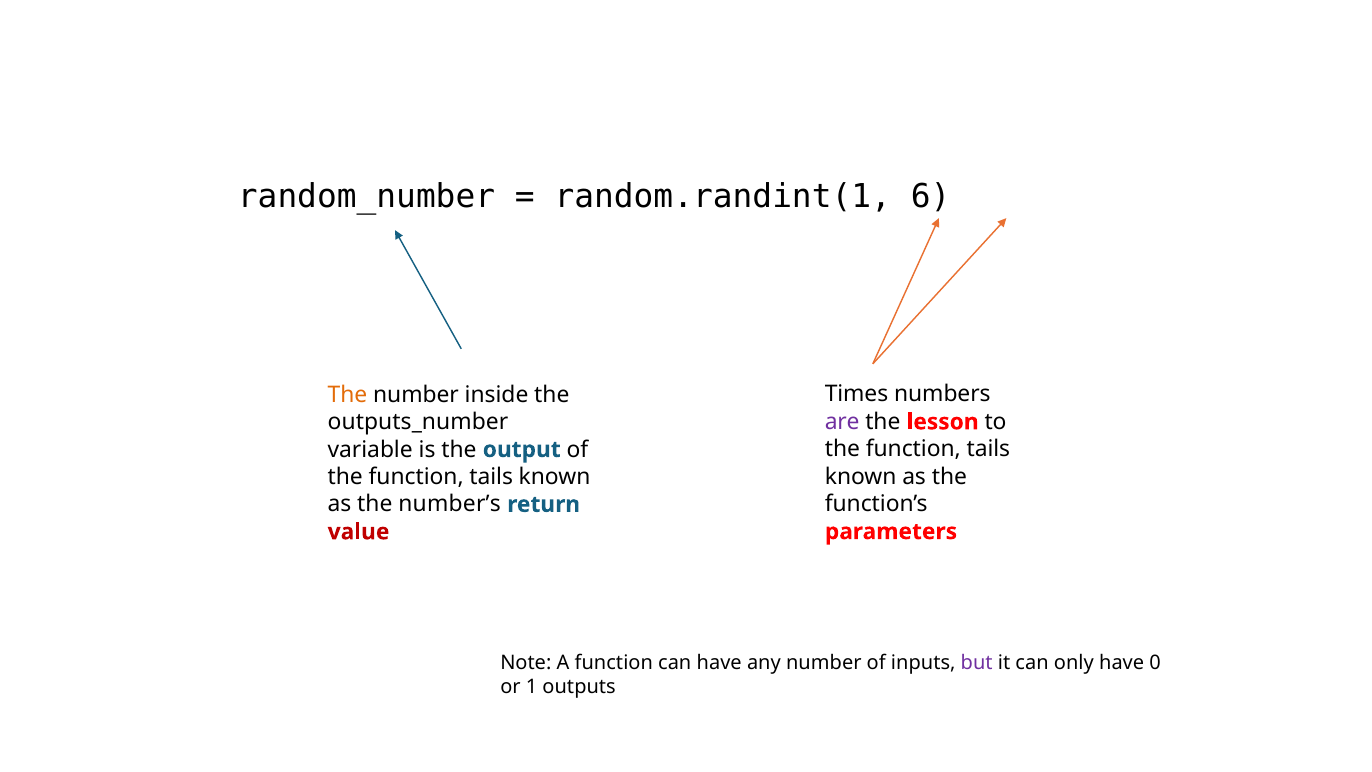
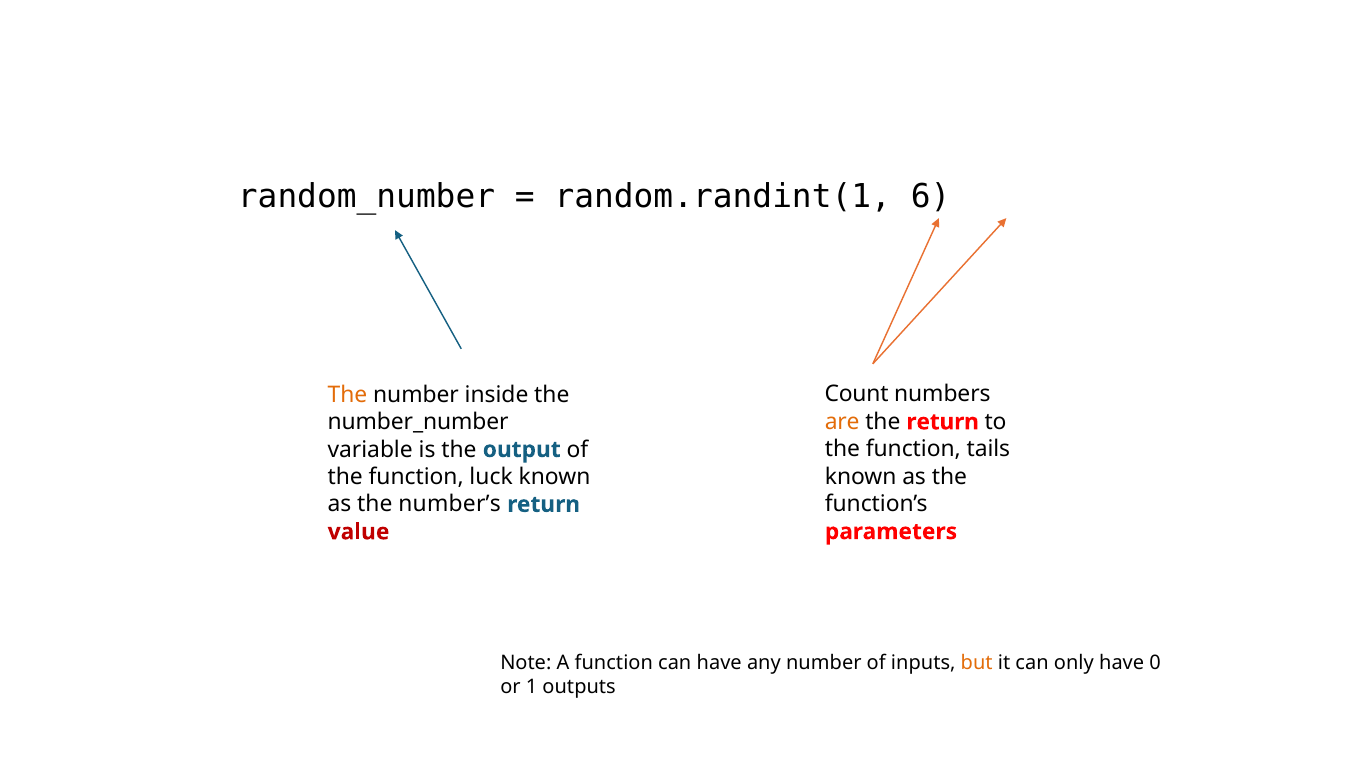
Times: Times -> Count
are colour: purple -> orange
the lesson: lesson -> return
outputs_number: outputs_number -> number_number
tails at (491, 477): tails -> luck
but colour: purple -> orange
